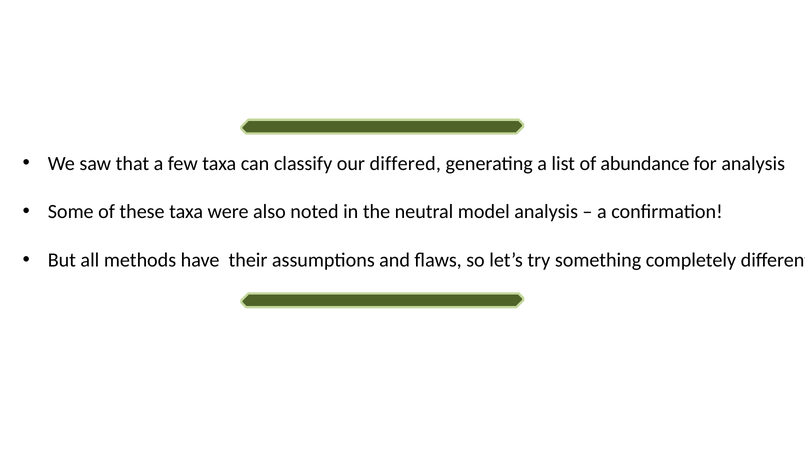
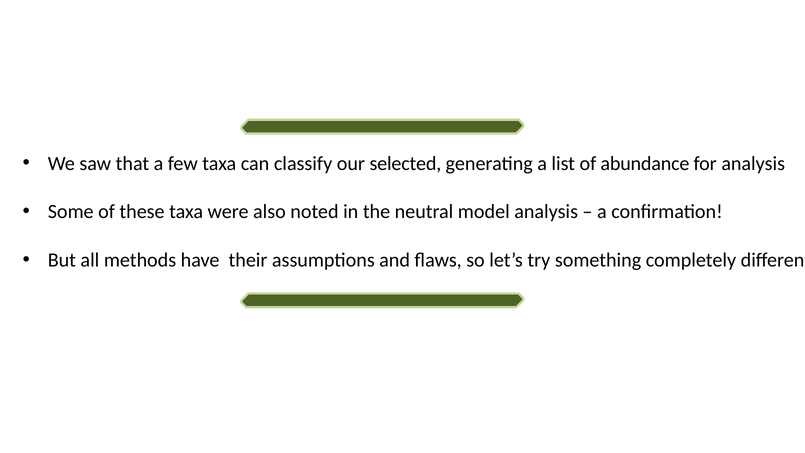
differed: differed -> selected
